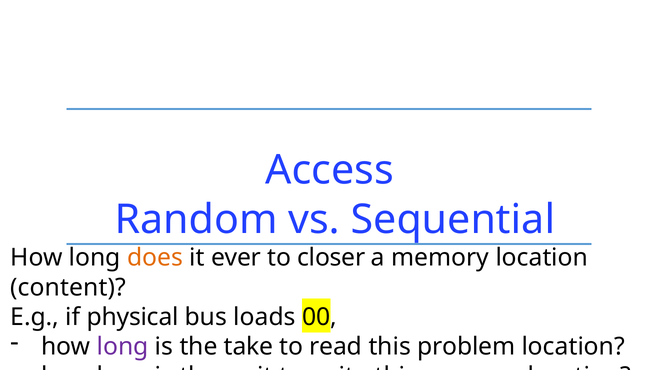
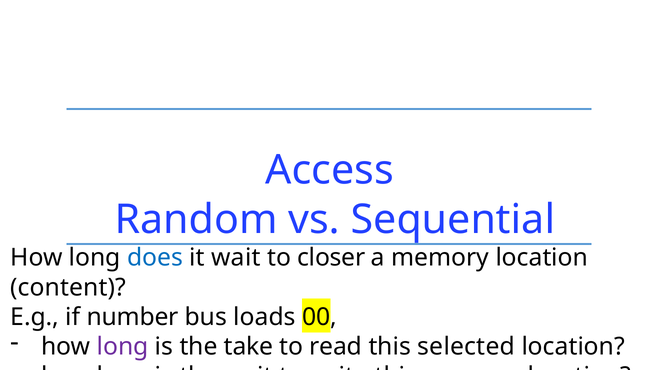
does colour: orange -> blue
it ever: ever -> wait
physical: physical -> number
problem: problem -> selected
